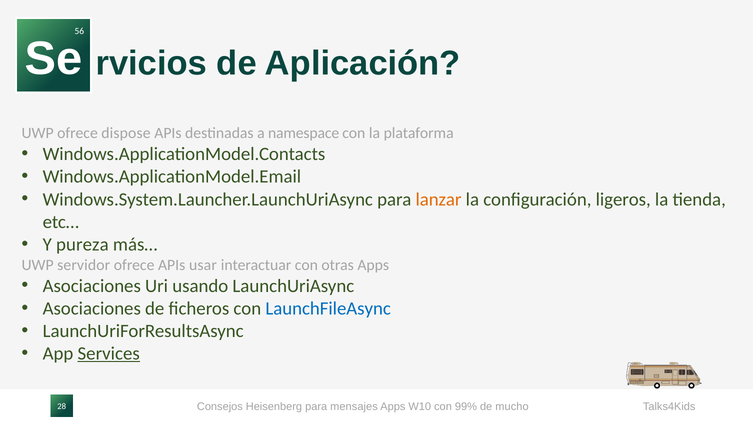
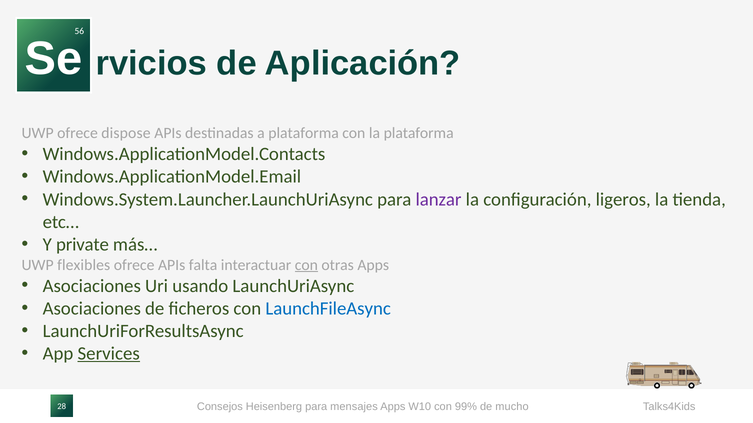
a namespace: namespace -> plataforma
lanzar colour: orange -> purple
pureza: pureza -> private
servidor: servidor -> flexibles
usar: usar -> falta
con at (306, 265) underline: none -> present
